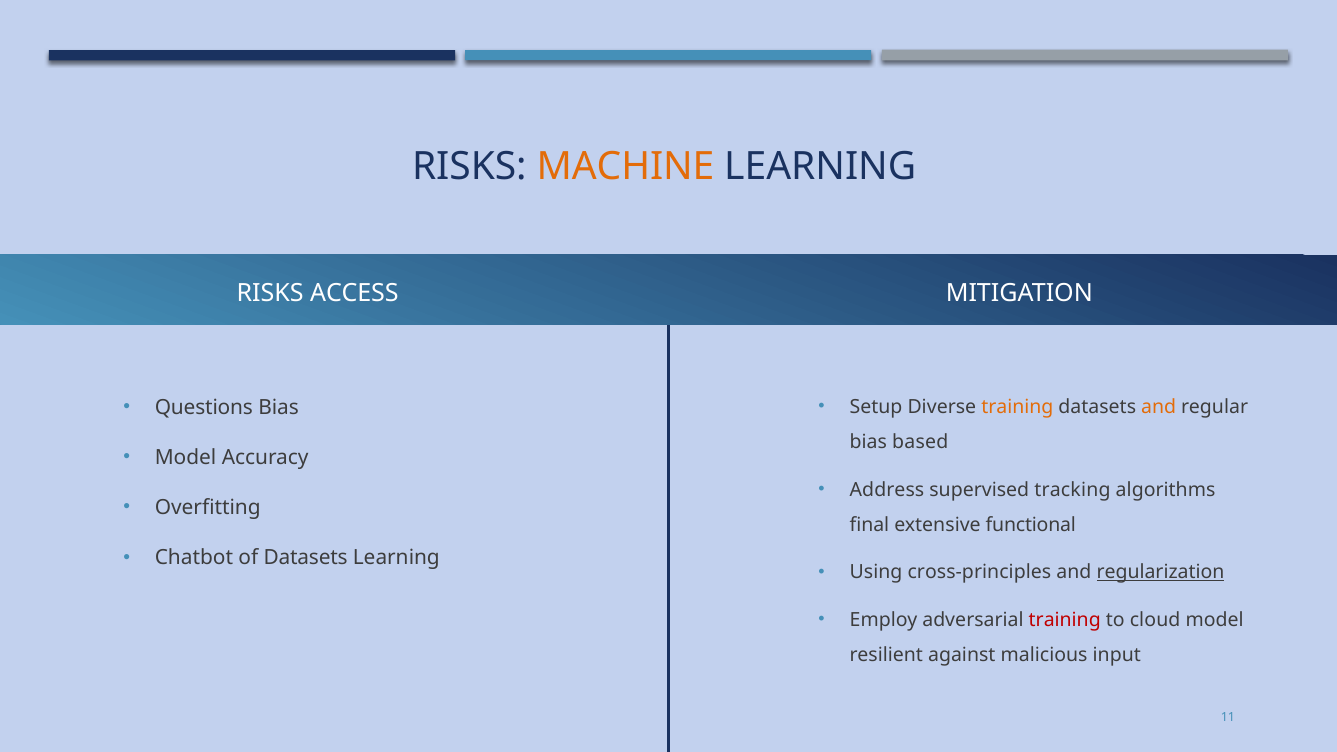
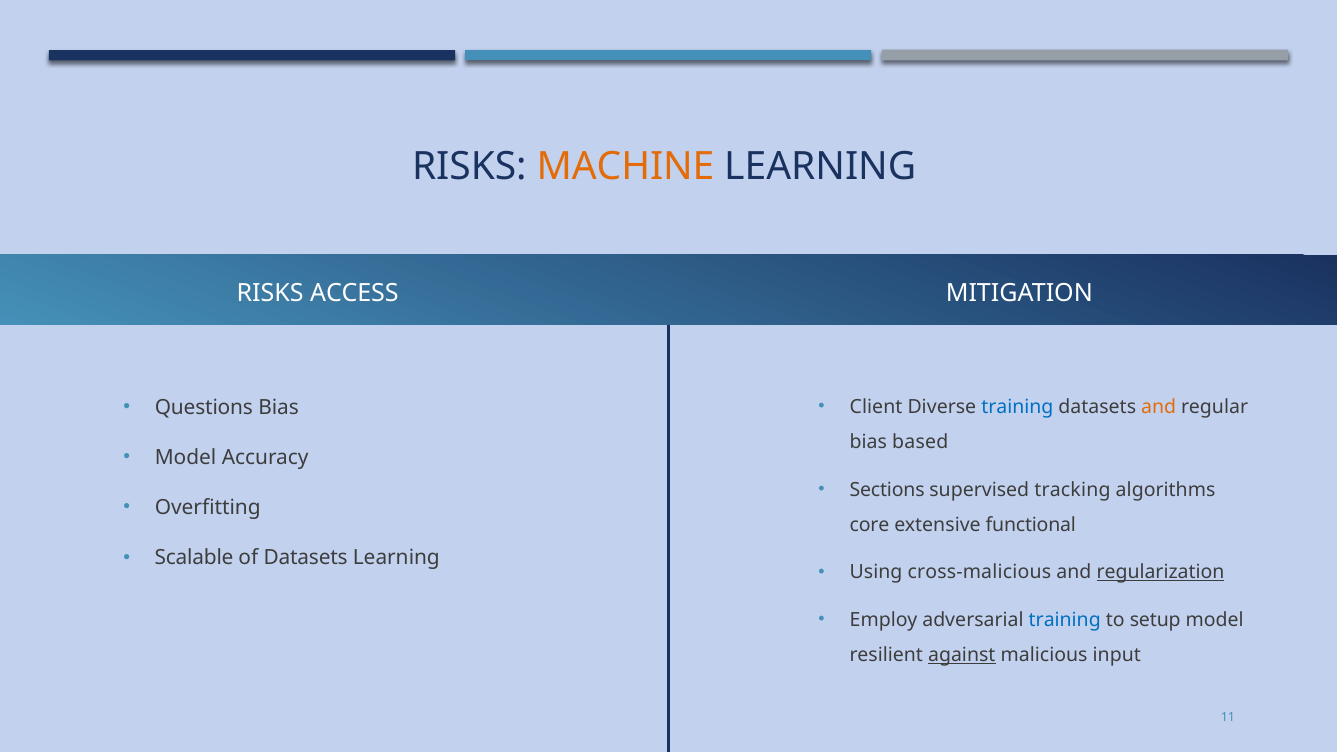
Setup: Setup -> Client
training at (1017, 407) colour: orange -> blue
Address: Address -> Sections
final: final -> core
Chatbot: Chatbot -> Scalable
cross-principles: cross-principles -> cross-malicious
training at (1065, 620) colour: red -> blue
cloud: cloud -> setup
against underline: none -> present
